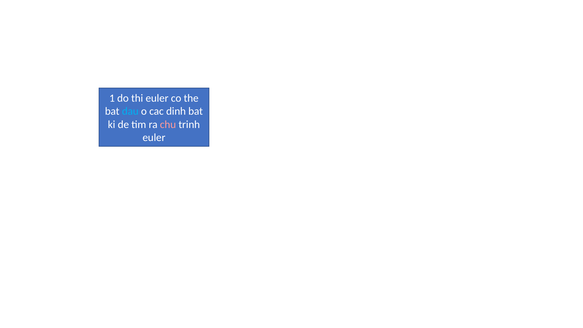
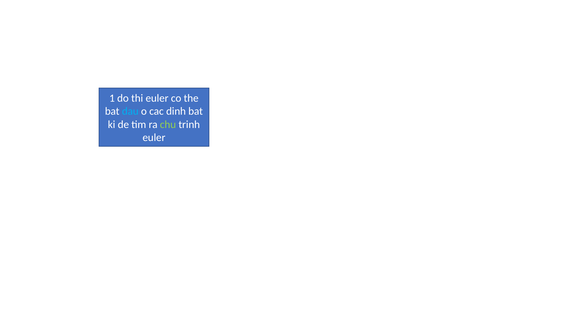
chu colour: pink -> light green
